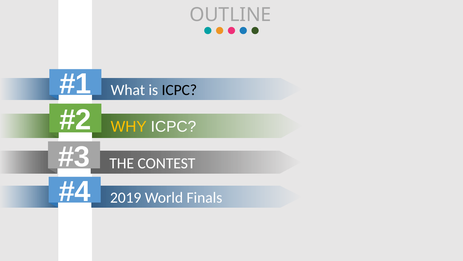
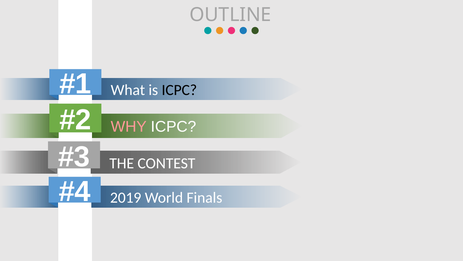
WHY colour: yellow -> pink
